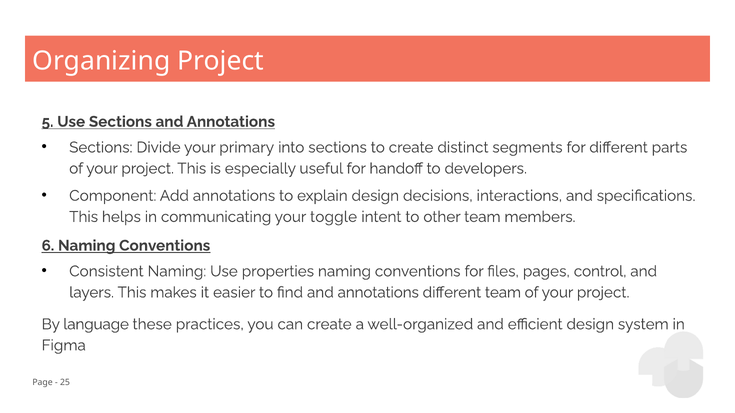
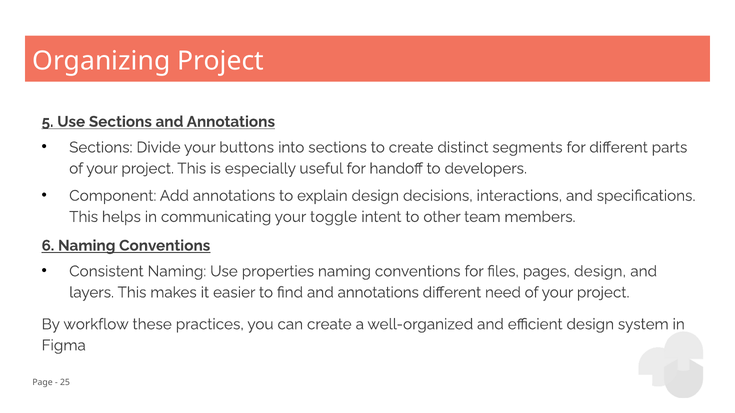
primary: primary -> buttons
pages control: control -> design
different team: team -> need
language: language -> workflow
